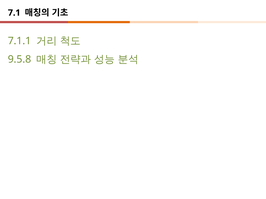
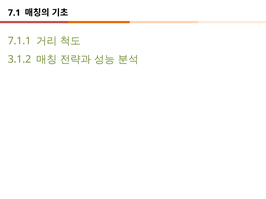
9.5.8: 9.5.8 -> 3.1.2
